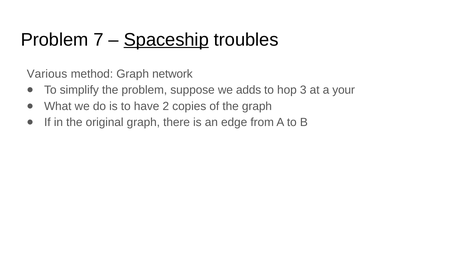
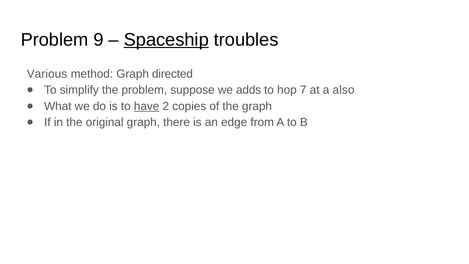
7: 7 -> 9
network: network -> directed
3: 3 -> 7
your: your -> also
have underline: none -> present
